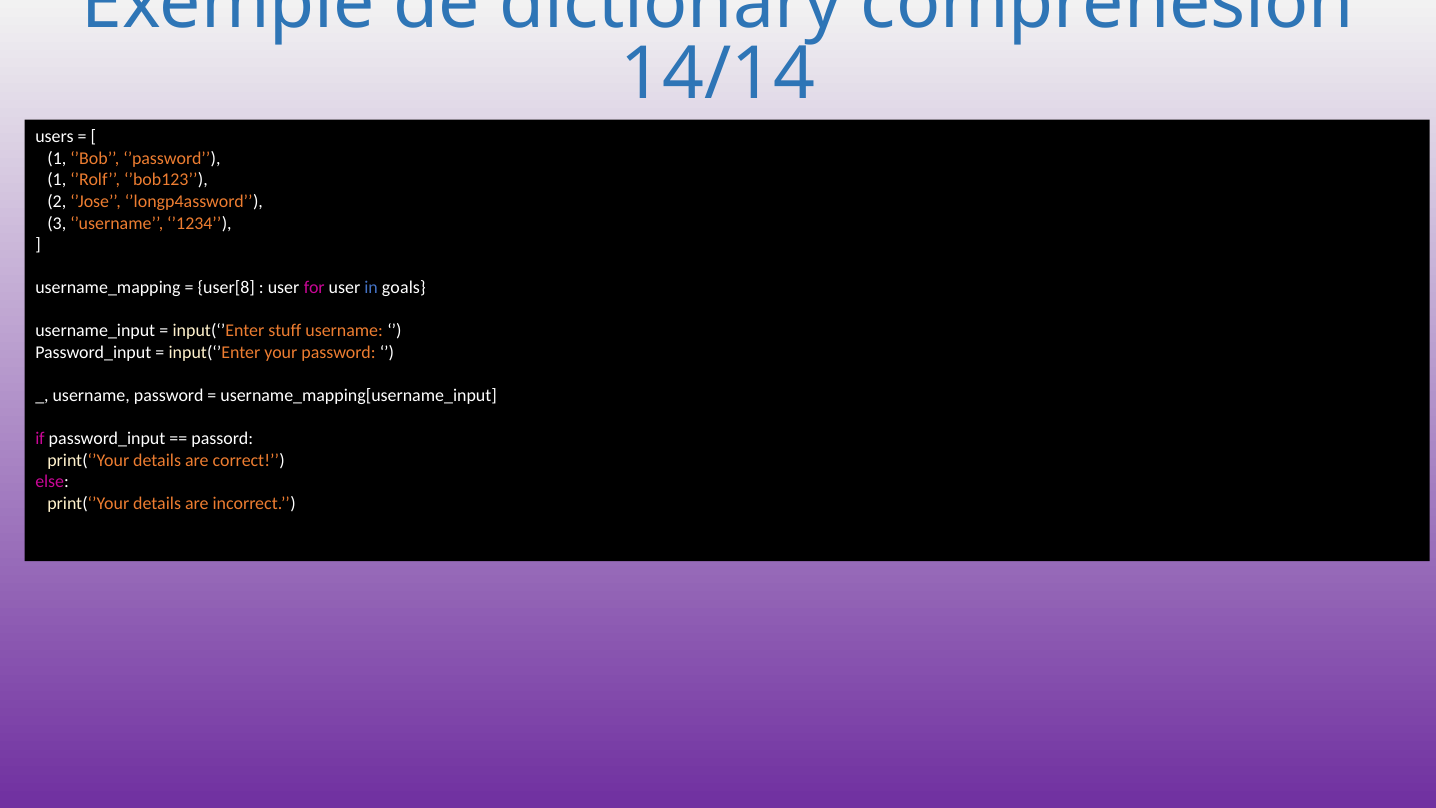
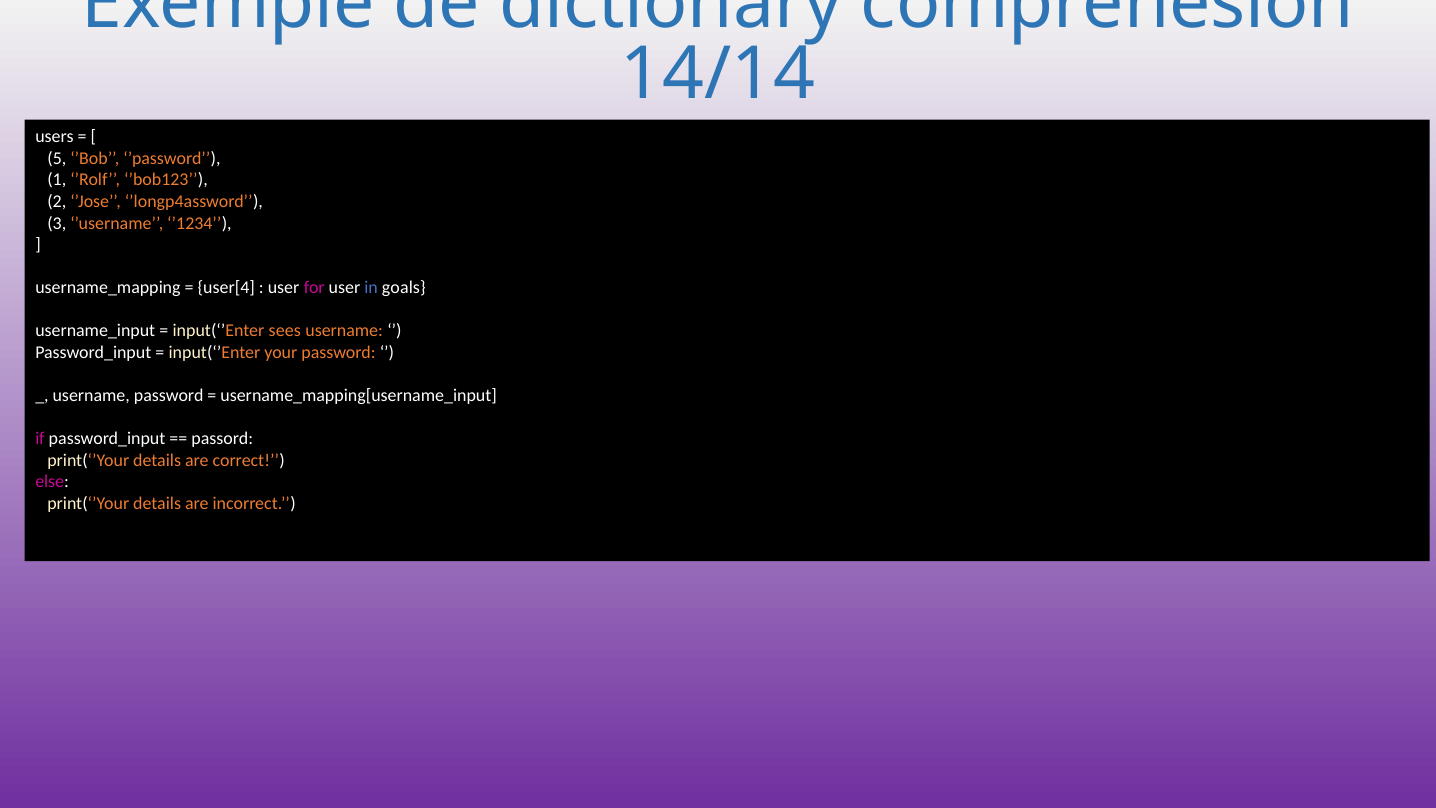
1 at (57, 158): 1 -> 5
user[8: user[8 -> user[4
stuff: stuff -> sees
